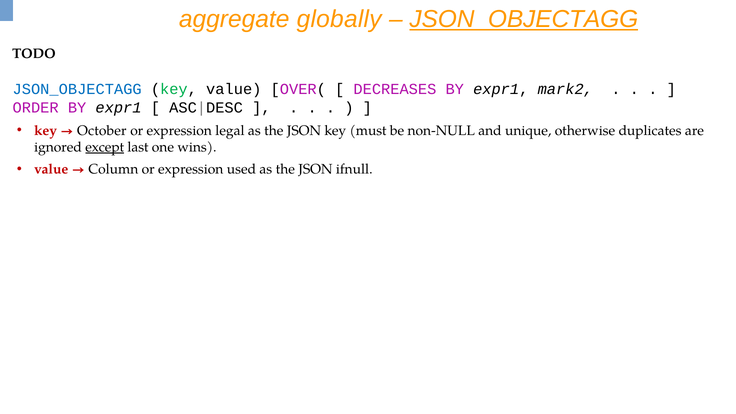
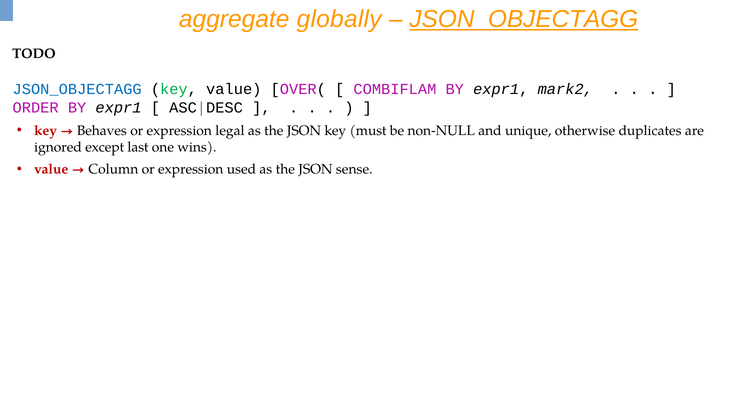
DECREASES: DECREASES -> COMBIFLAM
October: October -> Behaves
except underline: present -> none
ifnull: ifnull -> sense
